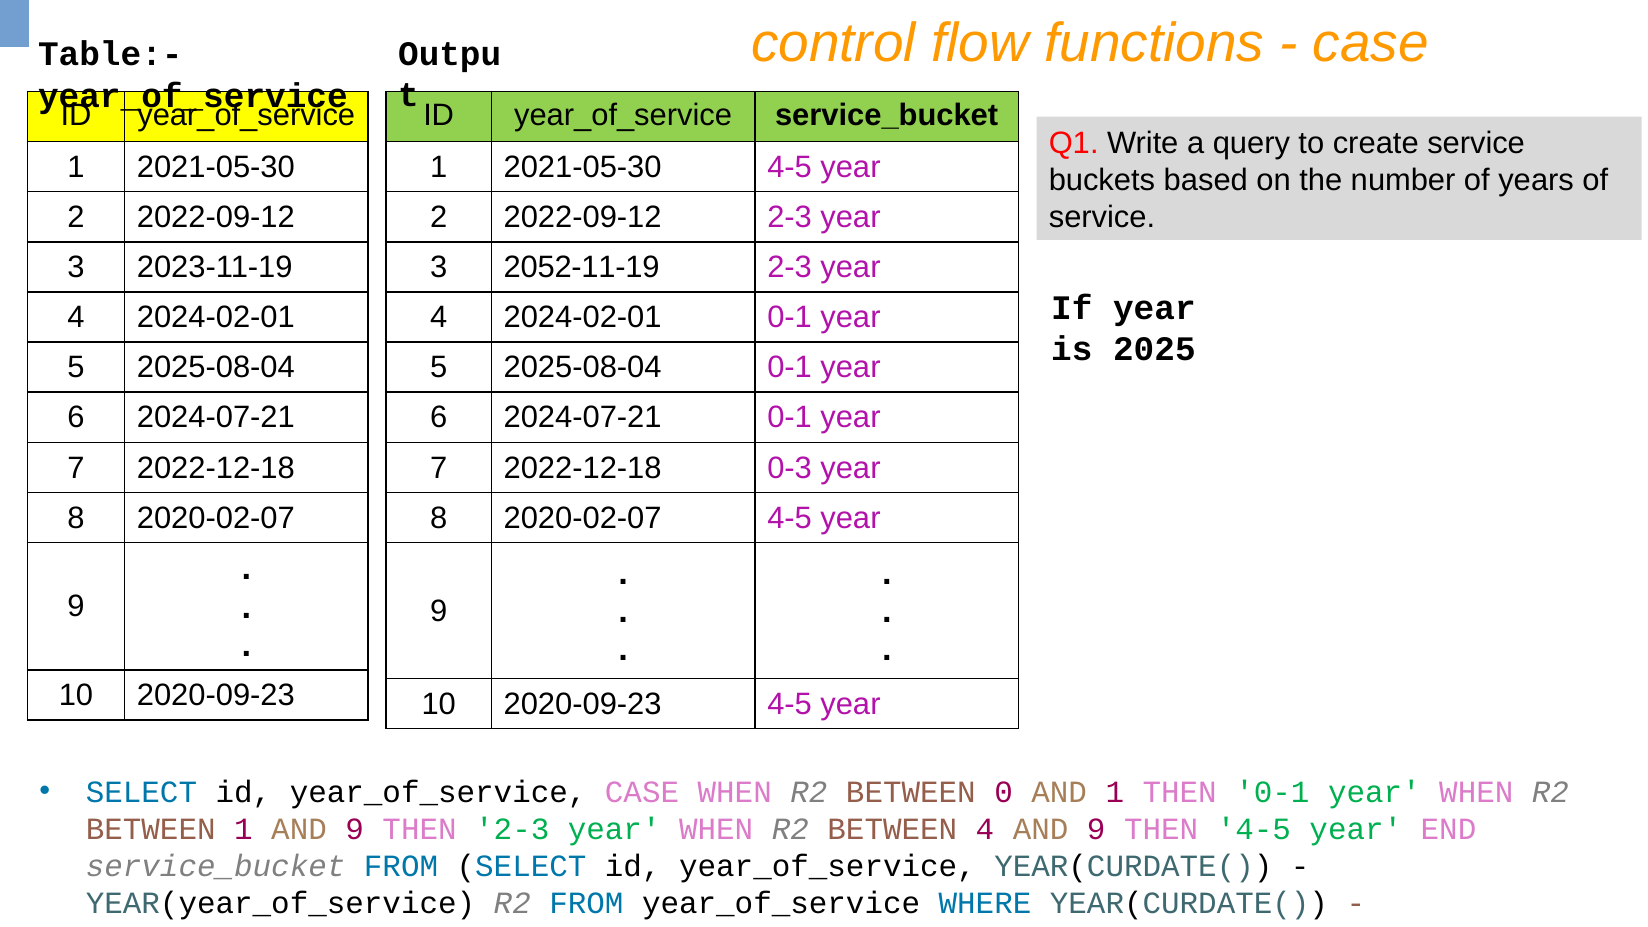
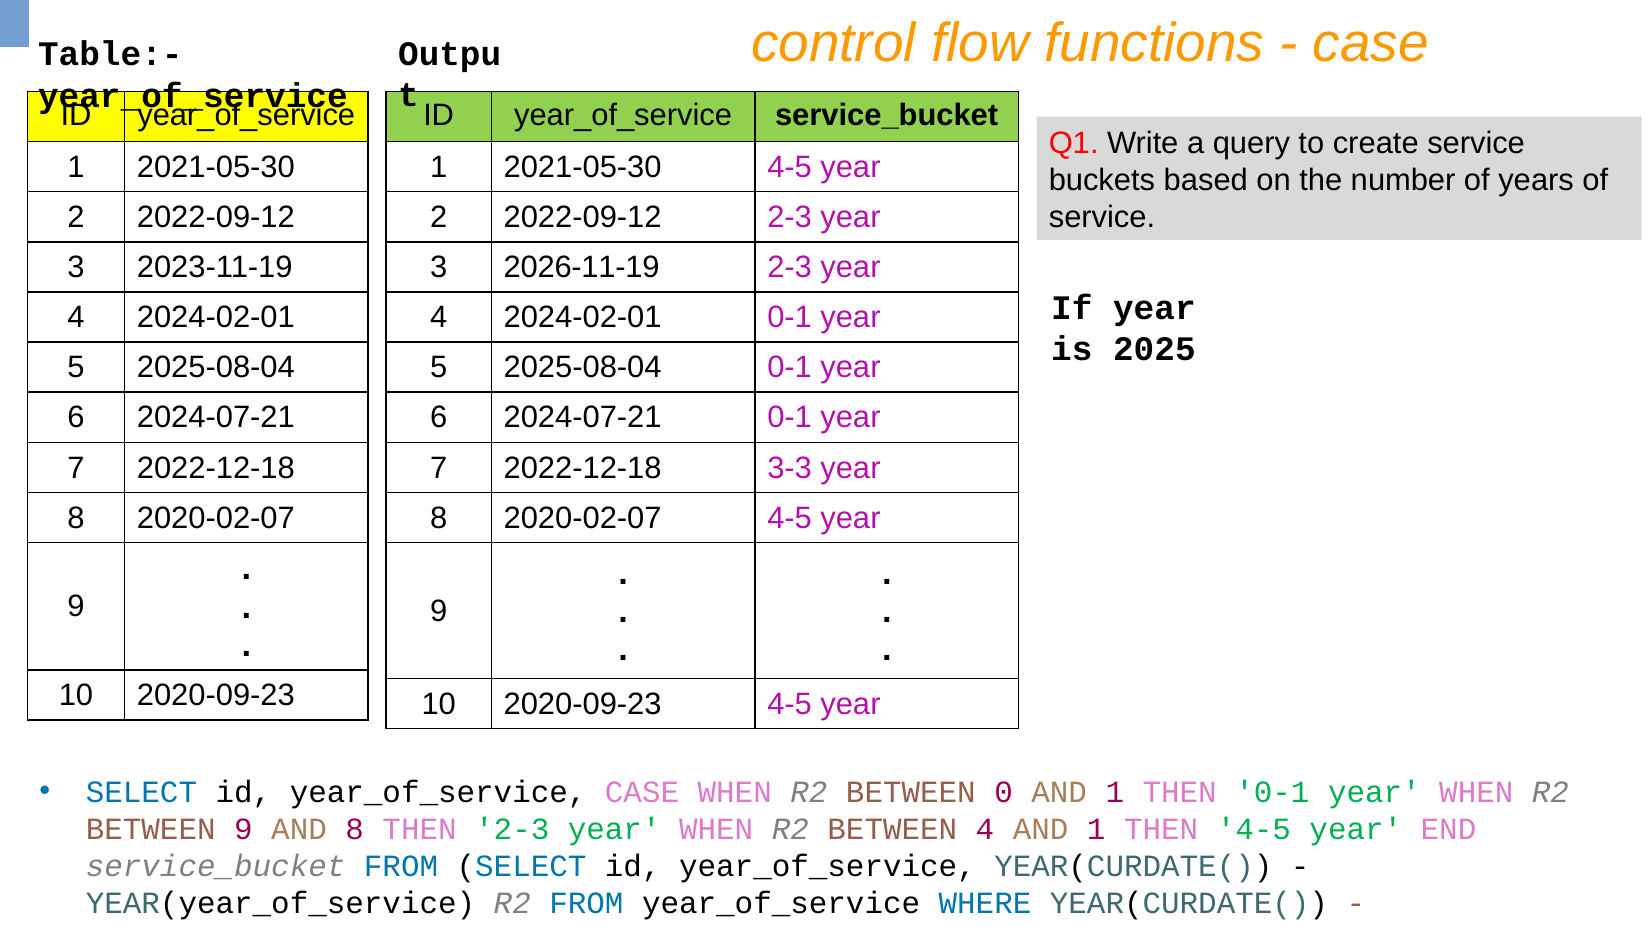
2052-11-19: 2052-11-19 -> 2026-11-19
0-3: 0-3 -> 3-3
BETWEEN 1: 1 -> 9
9 at (355, 829): 9 -> 8
4 AND 9: 9 -> 1
